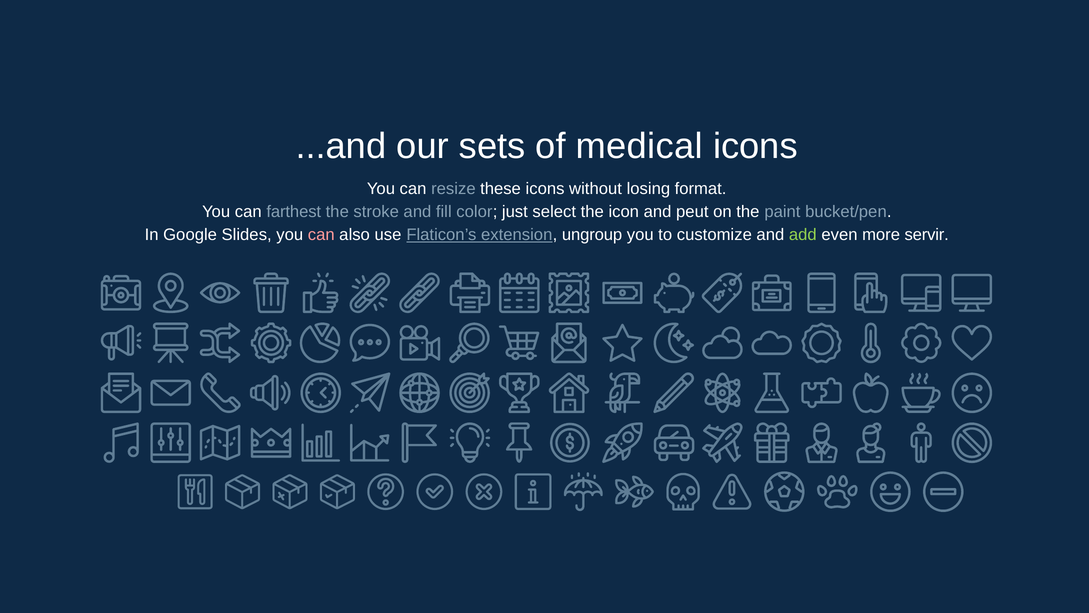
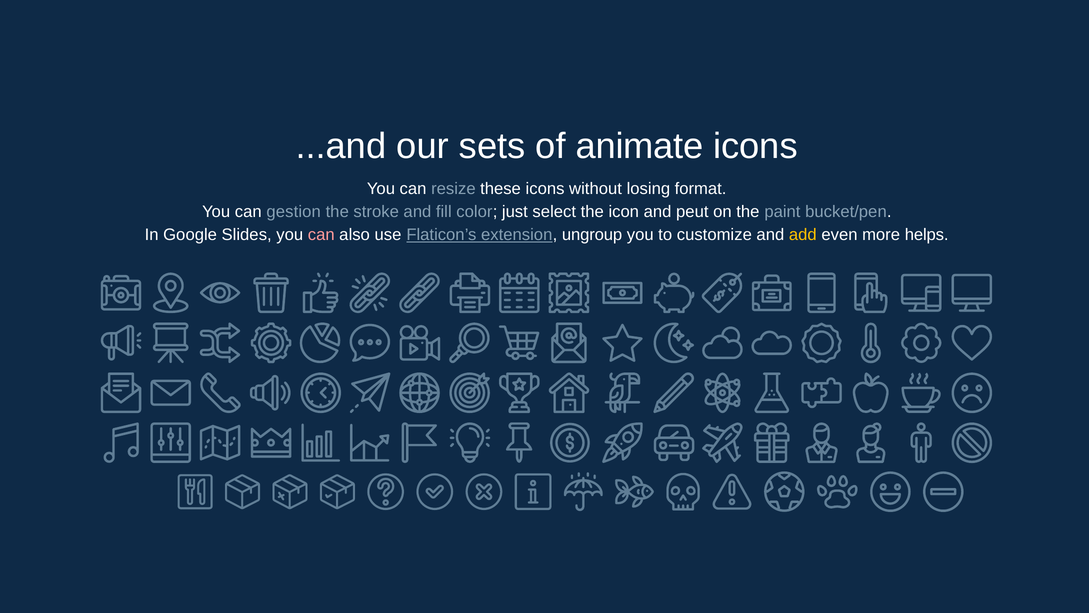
medical: medical -> animate
farthest: farthest -> gestion
add colour: light green -> yellow
servir: servir -> helps
